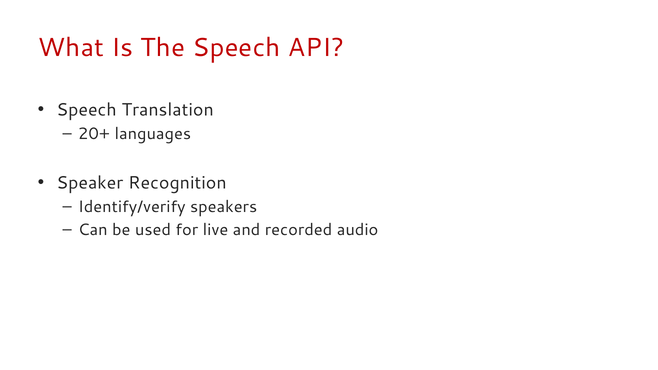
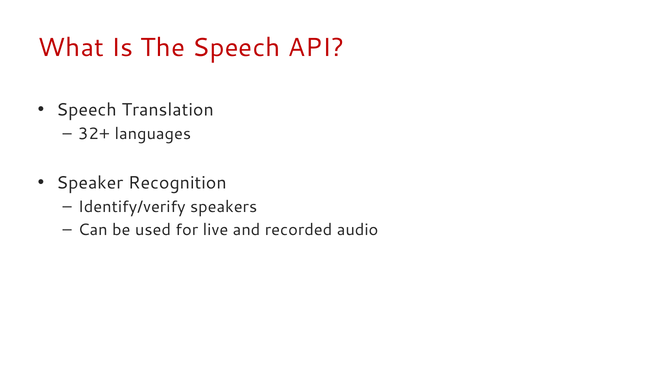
20+: 20+ -> 32+
